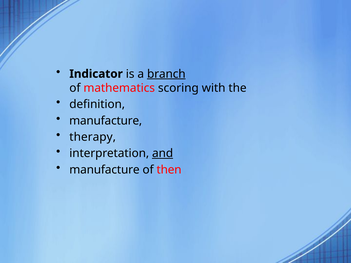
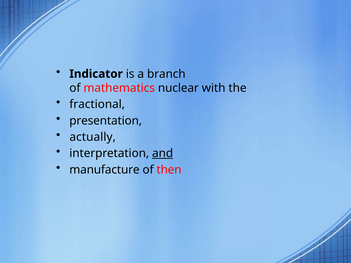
branch underline: present -> none
scoring: scoring -> nuclear
definition: definition -> fractional
manufacture at (106, 121): manufacture -> presentation
therapy: therapy -> actually
